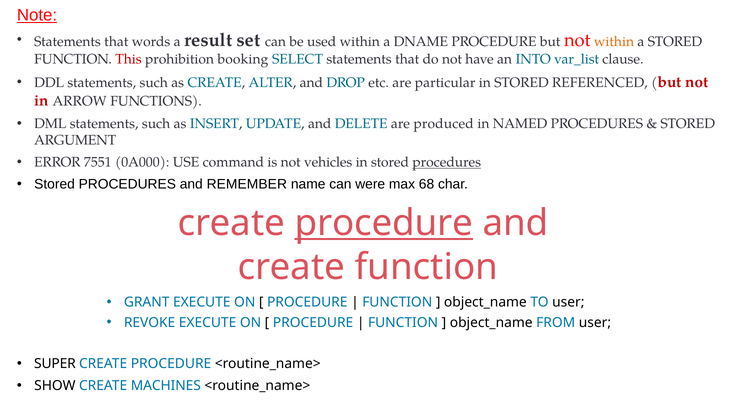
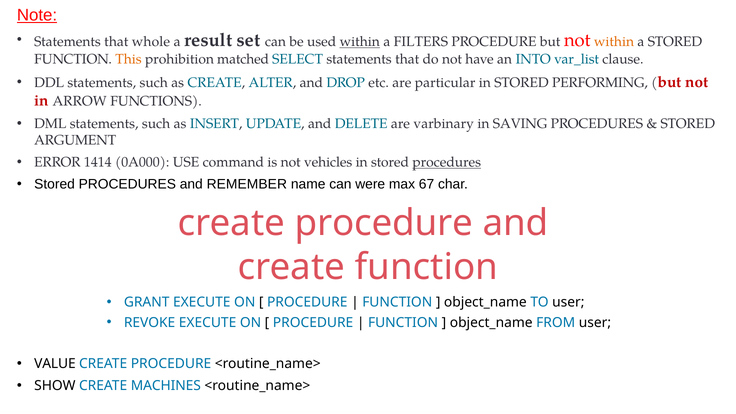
words: words -> whole
within at (360, 42) underline: none -> present
DNAME: DNAME -> FILTERS
This colour: red -> orange
booking: booking -> matched
REFERENCED: REFERENCED -> PERFORMING
produced: produced -> varbinary
NAMED: NAMED -> SAVING
7551: 7551 -> 1414
68: 68 -> 67
procedure at (384, 223) underline: present -> none
SUPER: SUPER -> VALUE
